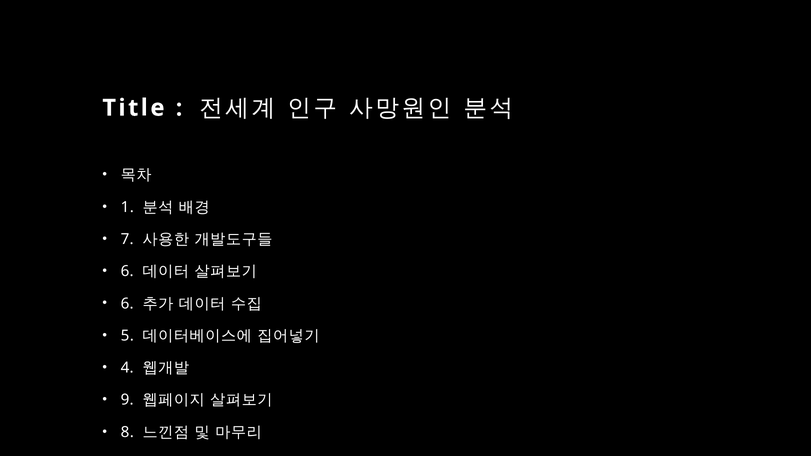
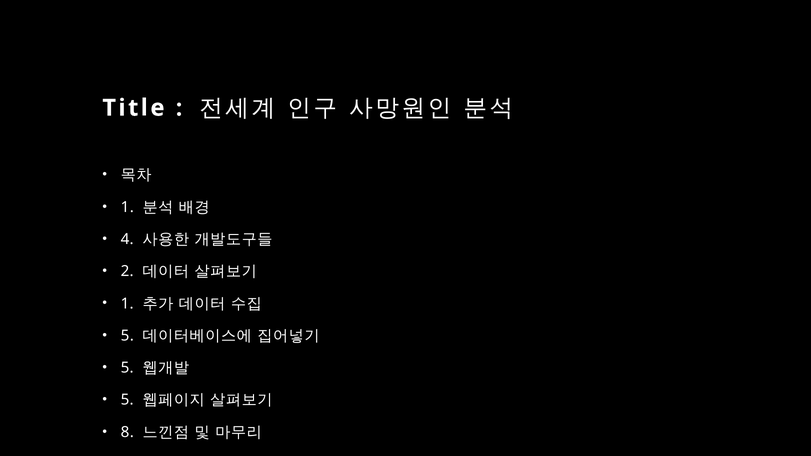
7: 7 -> 4
6 at (127, 271): 6 -> 2
6 at (127, 304): 6 -> 1
4 at (127, 368): 4 -> 5
9 at (127, 400): 9 -> 5
